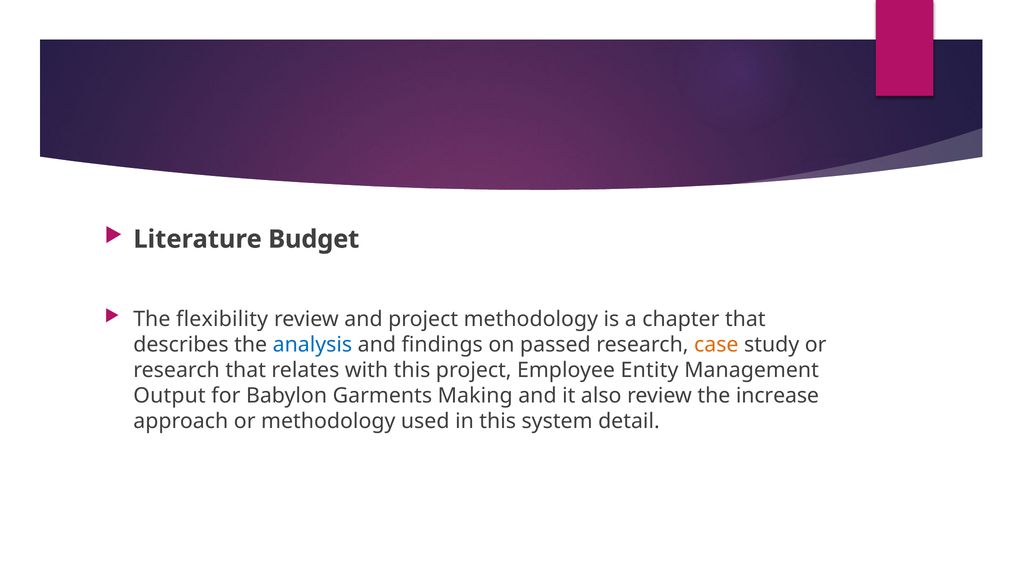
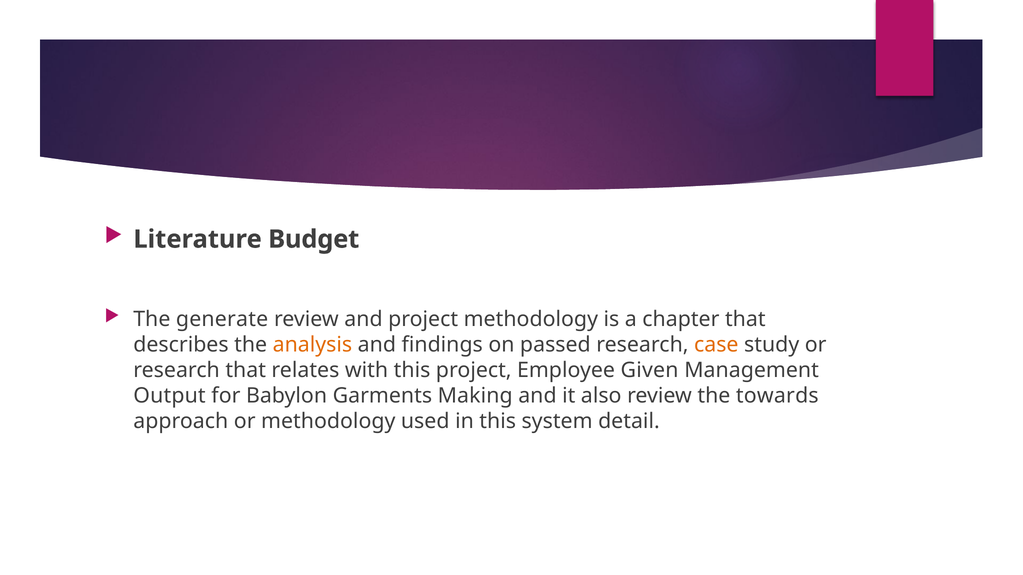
flexibility: flexibility -> generate
analysis colour: blue -> orange
Entity: Entity -> Given
increase: increase -> towards
